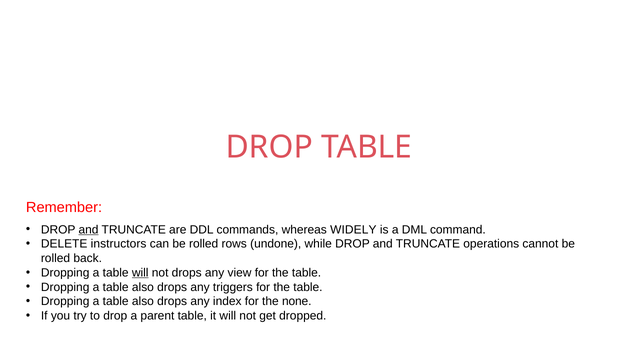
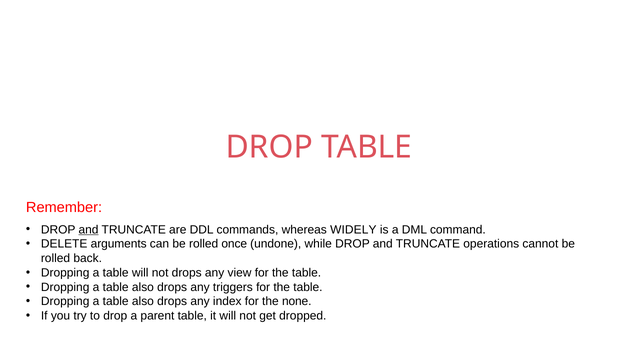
instructors: instructors -> arguments
rows: rows -> once
will at (140, 273) underline: present -> none
